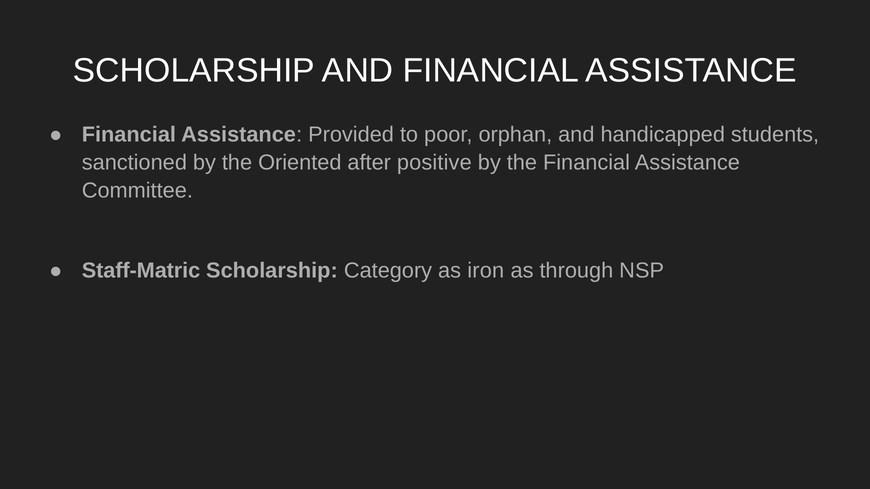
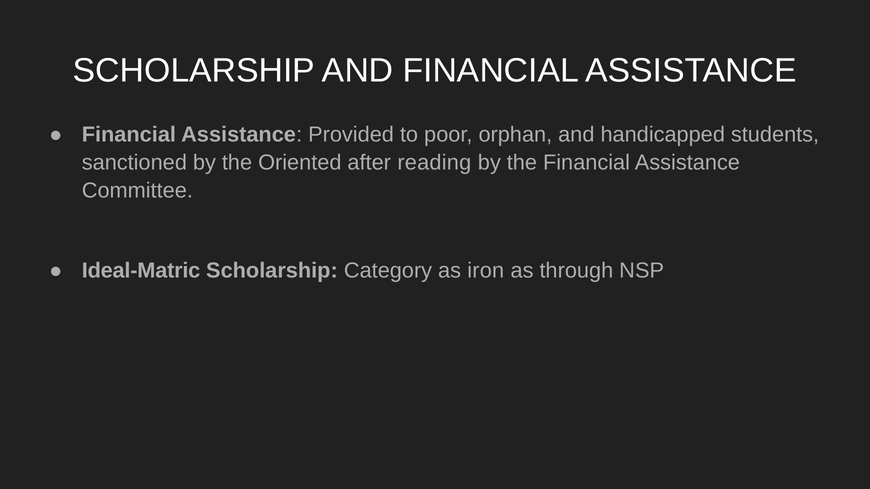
positive: positive -> reading
Staff-Matric: Staff-Matric -> Ideal-Matric
